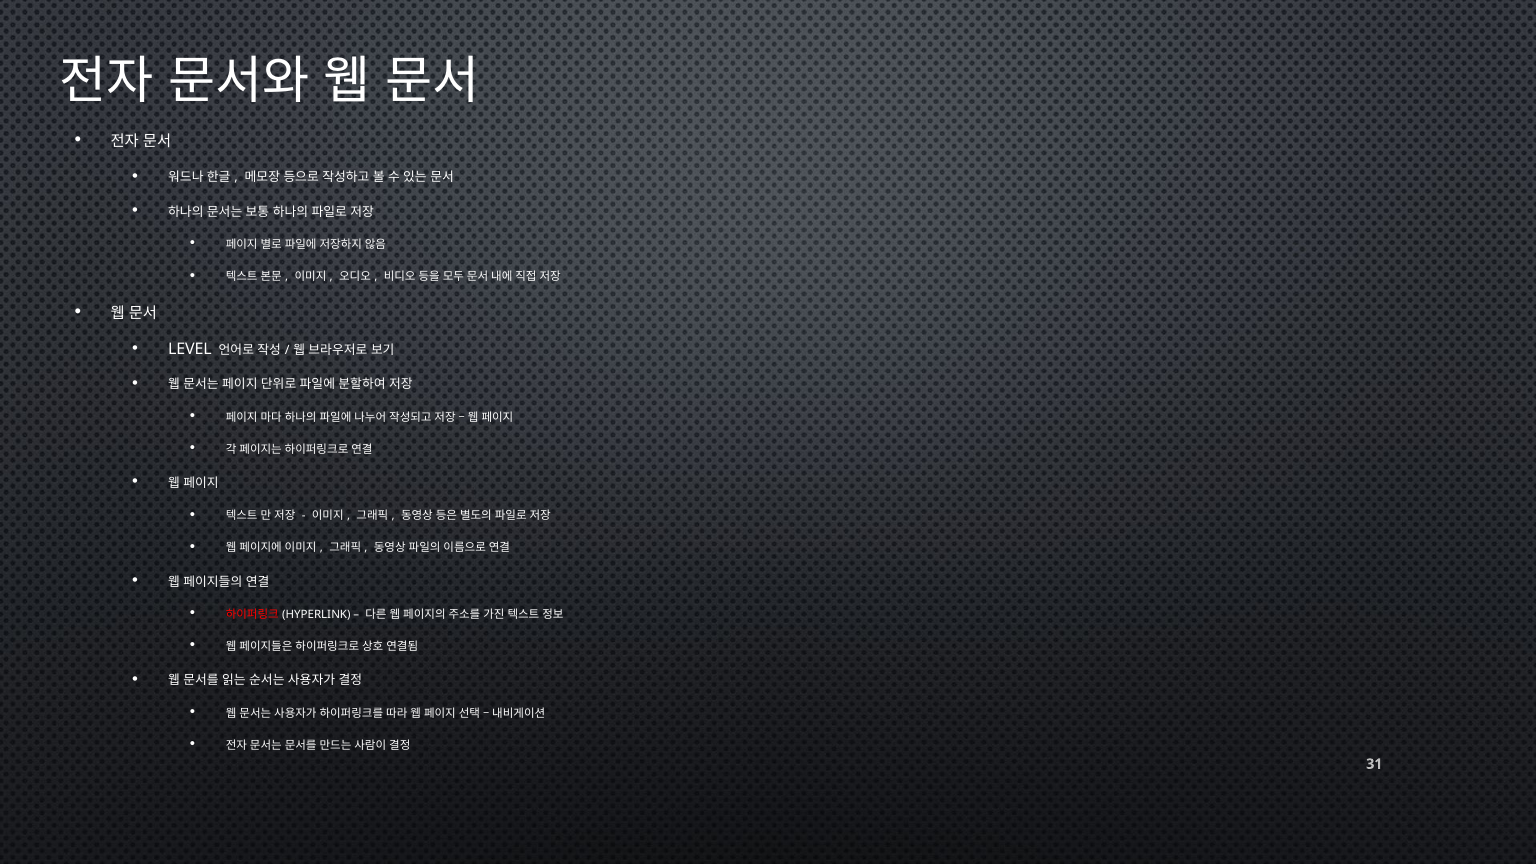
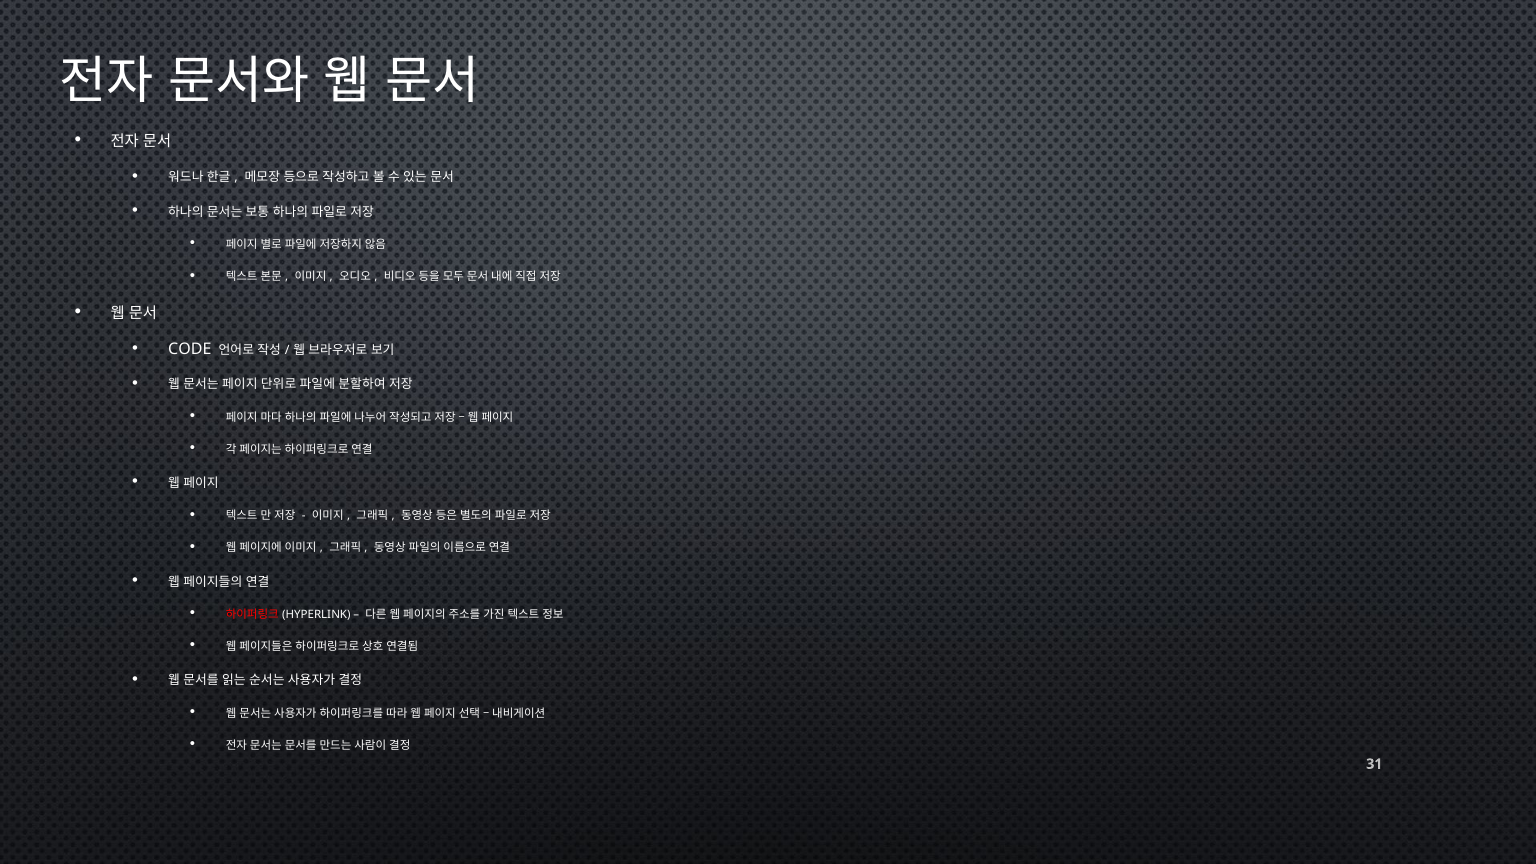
LEVEL: LEVEL -> CODE
